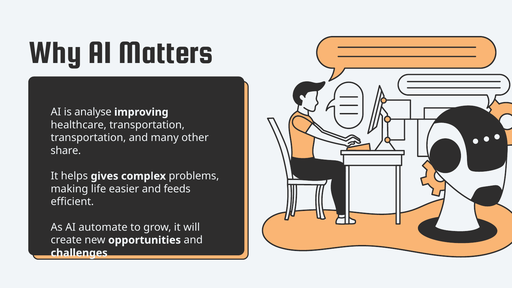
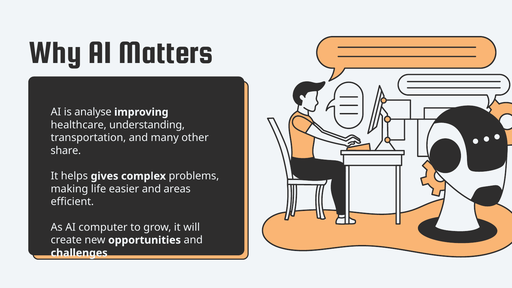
healthcare transportation: transportation -> understanding
feeds: feeds -> areas
automate: automate -> computer
